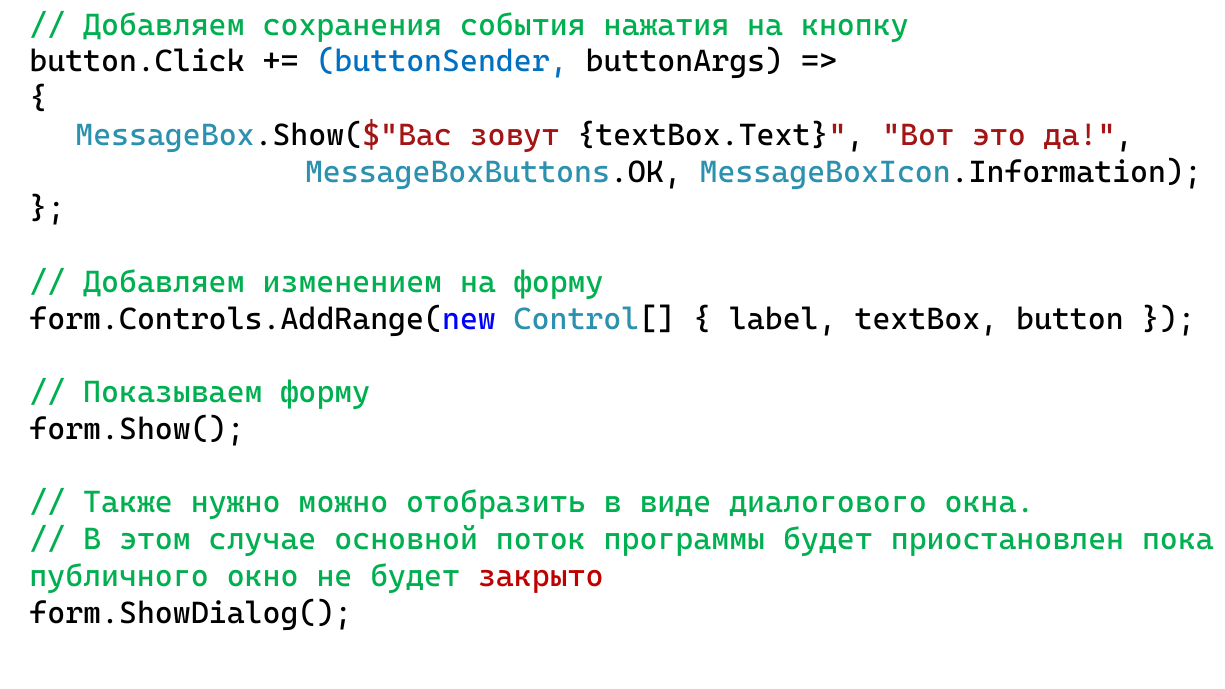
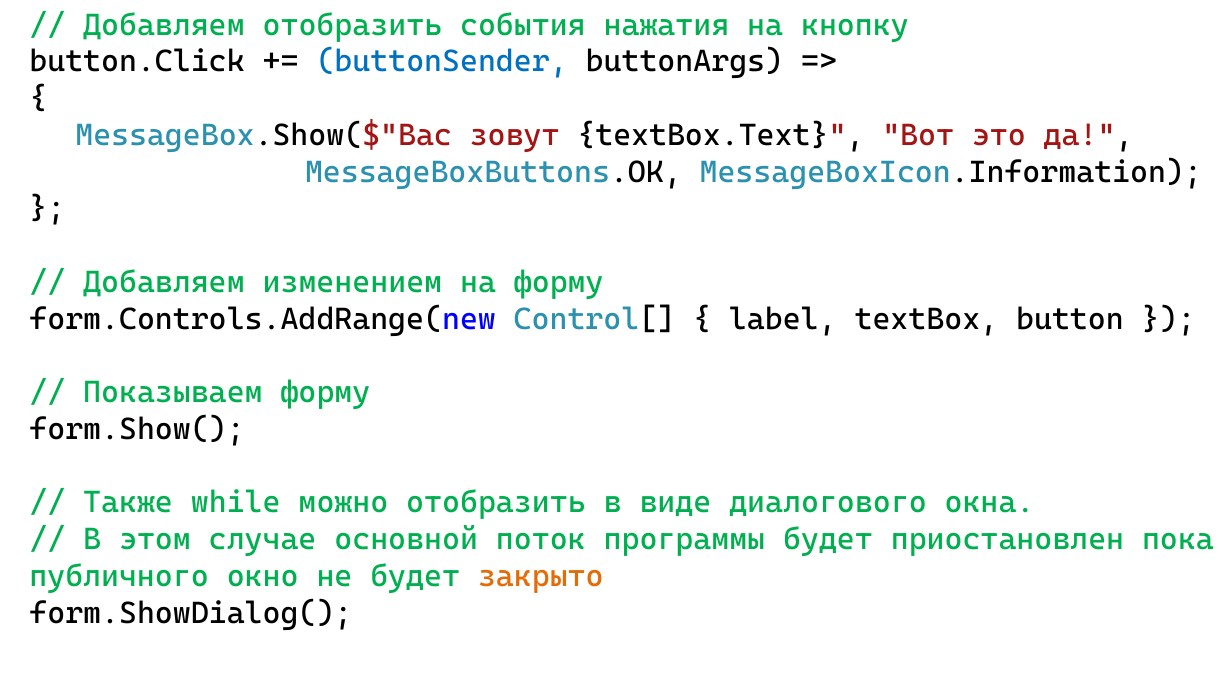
Добавляем сохранения: сохранения -> отобразить
нужно: нужно -> while
закрыто colour: red -> orange
